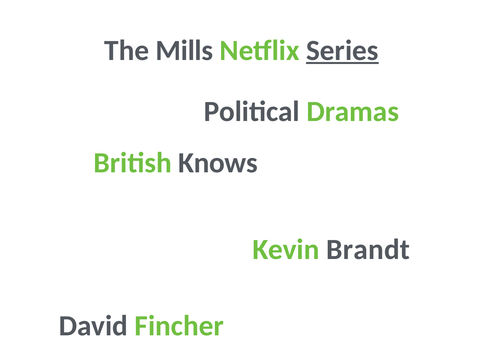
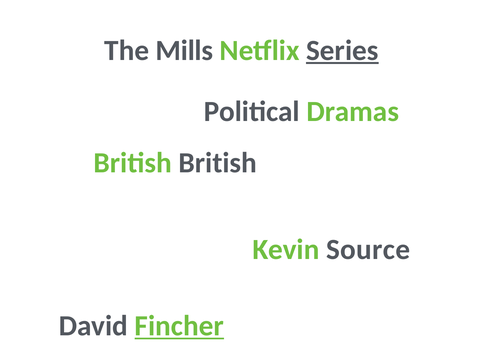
British Knows: Knows -> British
Brandt: Brandt -> Source
Fincher underline: none -> present
